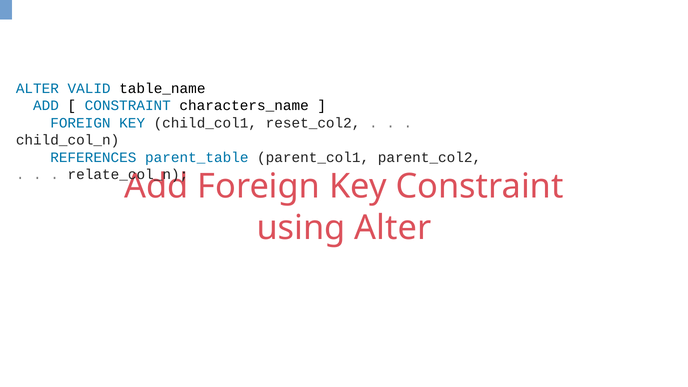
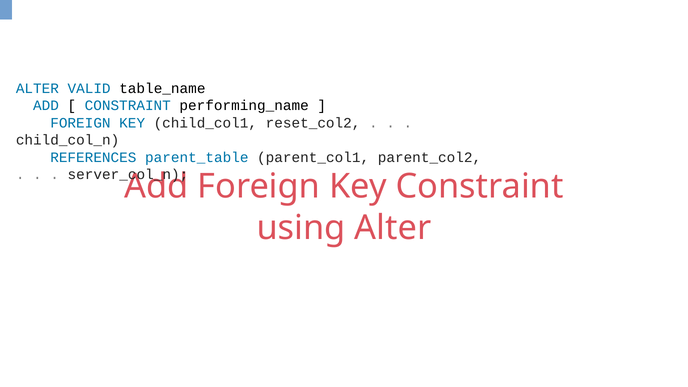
characters_name: characters_name -> performing_name
relate_col_n: relate_col_n -> server_col_n
